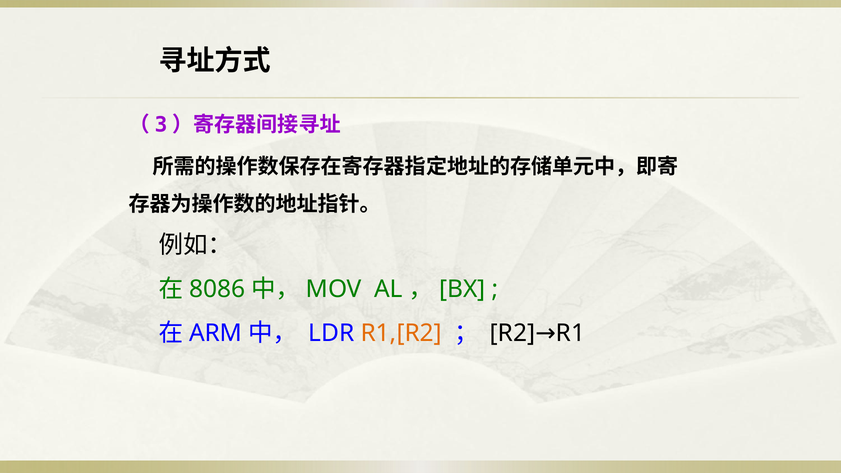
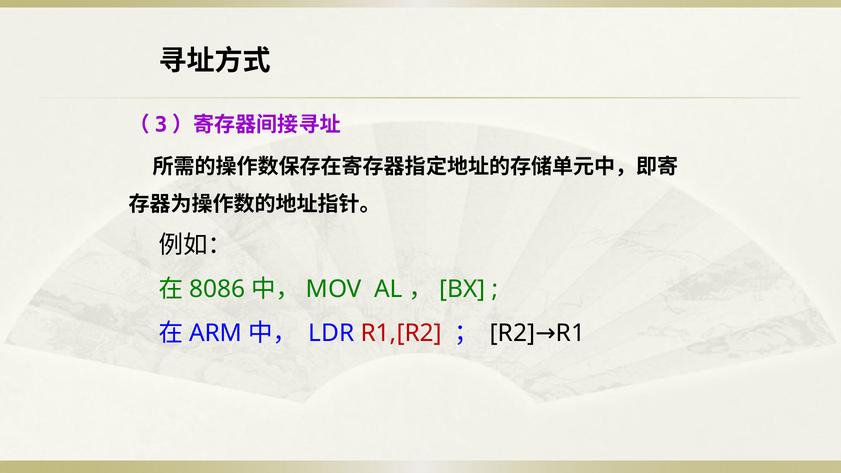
R1,[R2 colour: orange -> red
